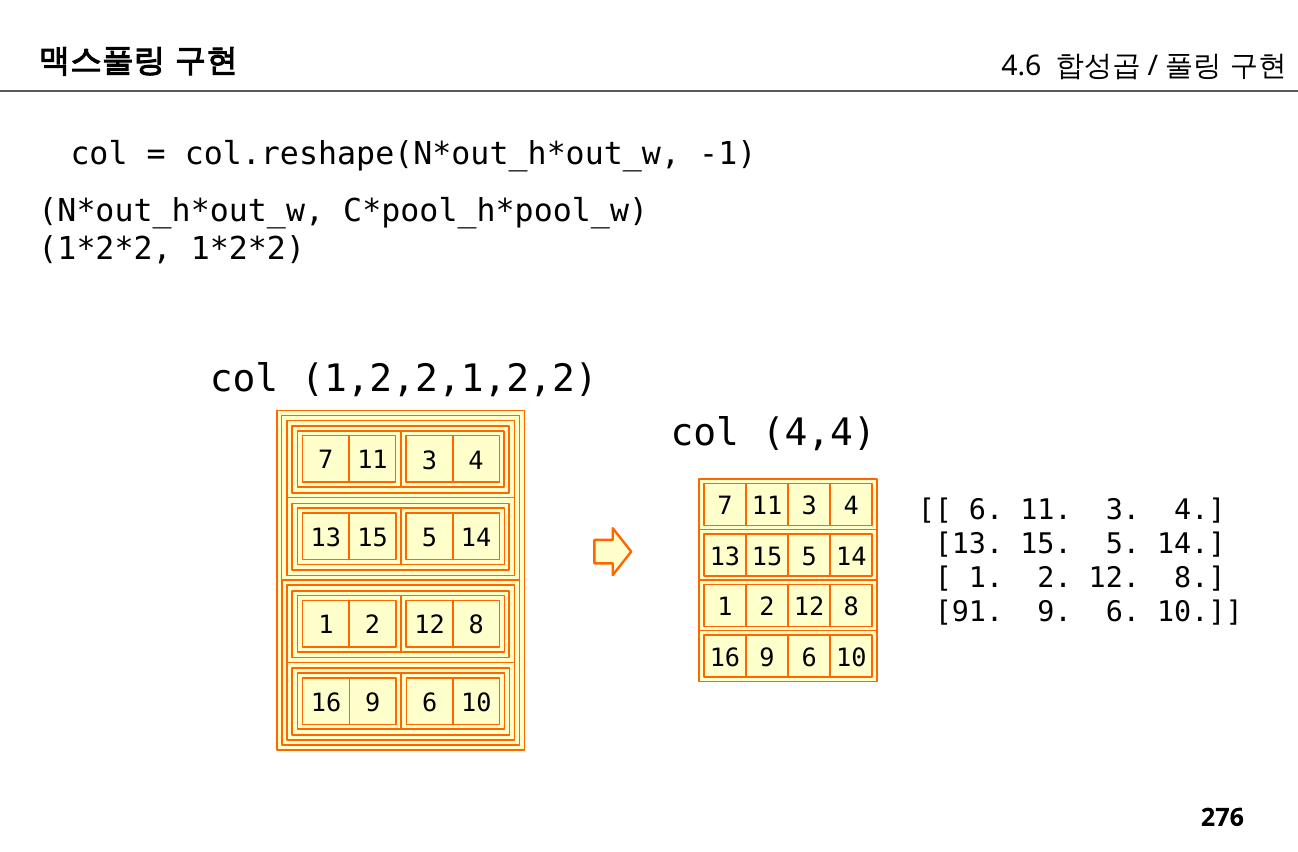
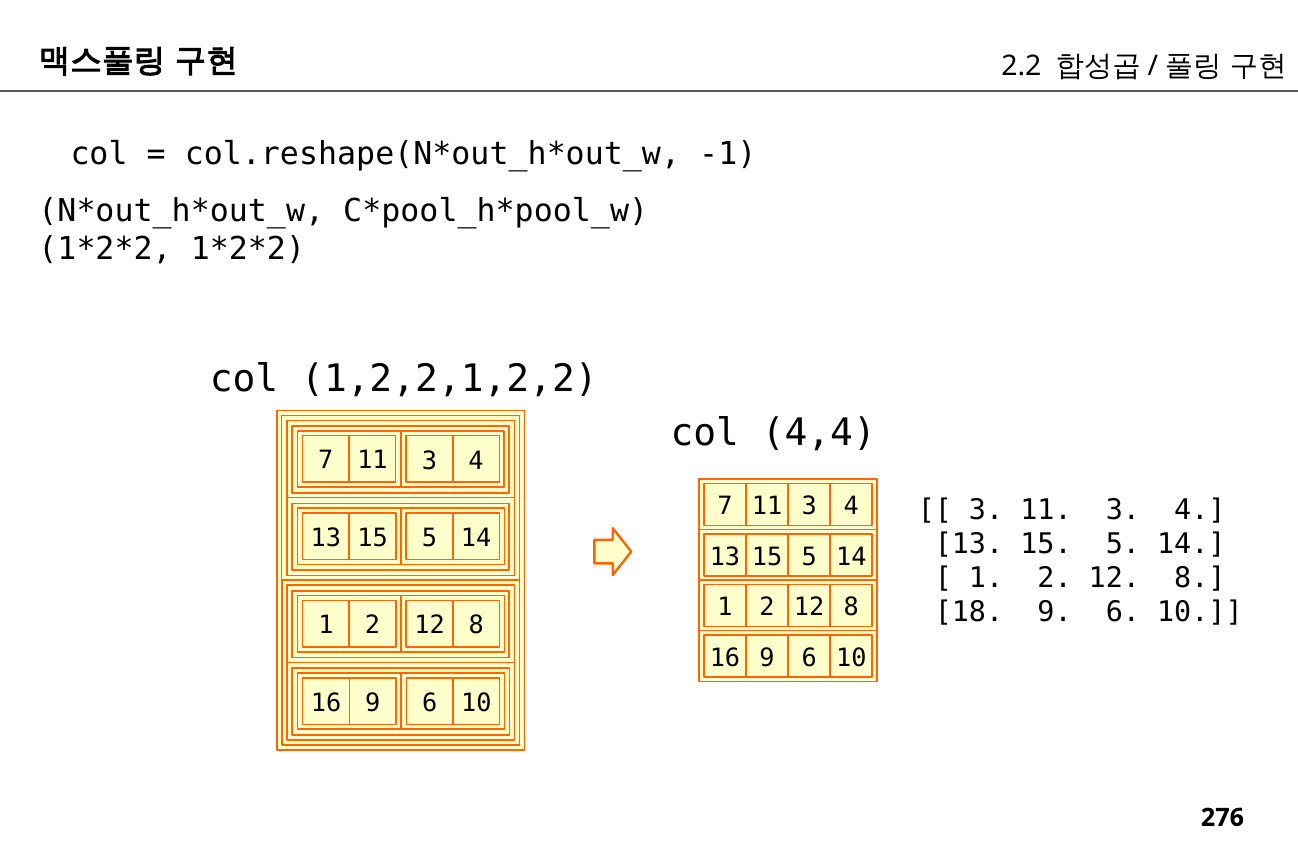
4.6: 4.6 -> 2.2
6 at (986, 510): 6 -> 3
91: 91 -> 18
